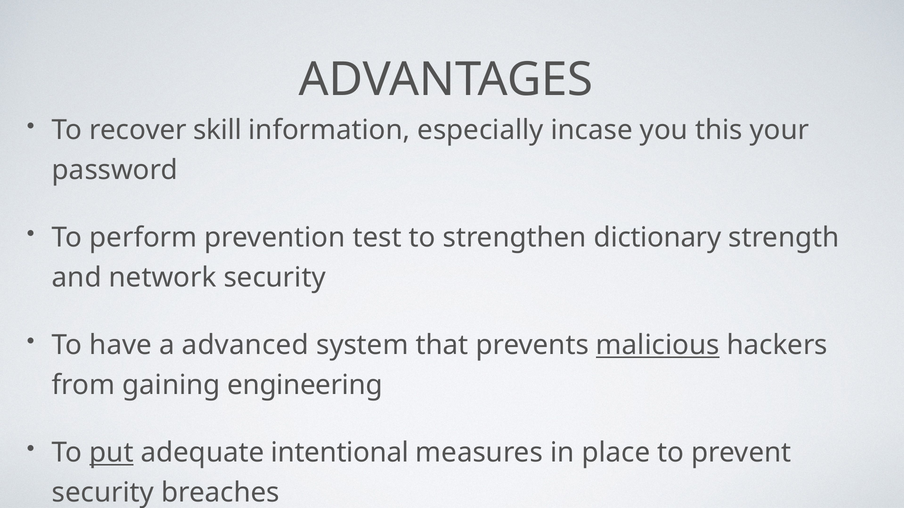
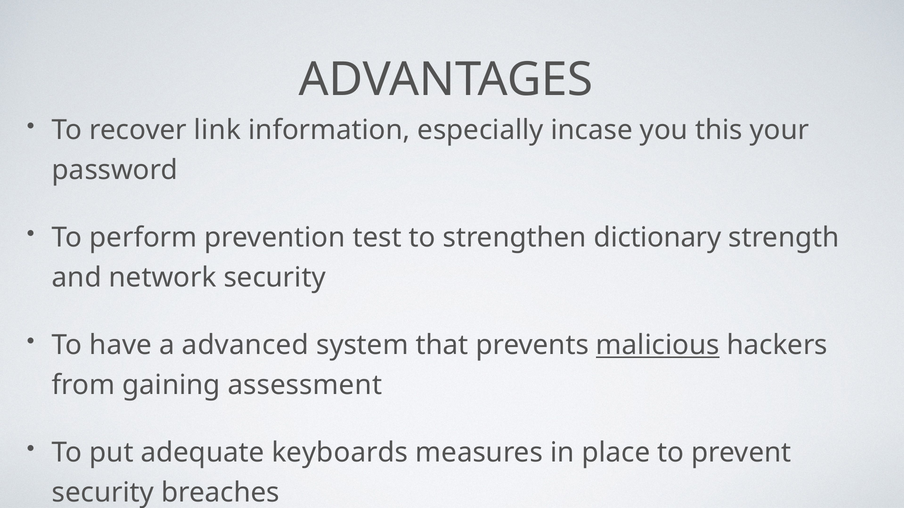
skill: skill -> link
engineering: engineering -> assessment
put underline: present -> none
intentional: intentional -> keyboards
